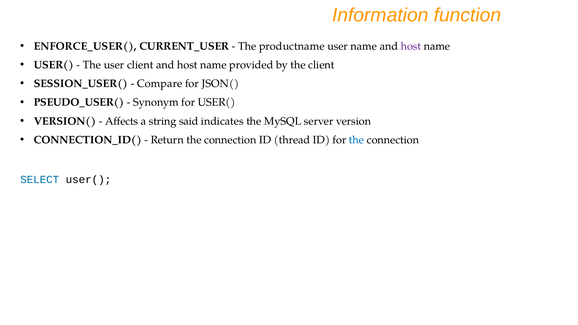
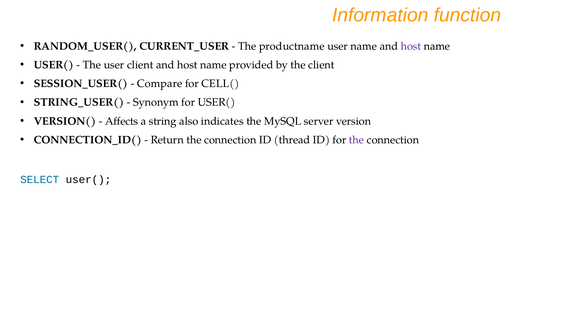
ENFORCE_USER(: ENFORCE_USER( -> RANDOM_USER(
JSON(: JSON( -> CELL(
PSEUDO_USER(: PSEUDO_USER( -> STRING_USER(
said: said -> also
the at (357, 140) colour: blue -> purple
